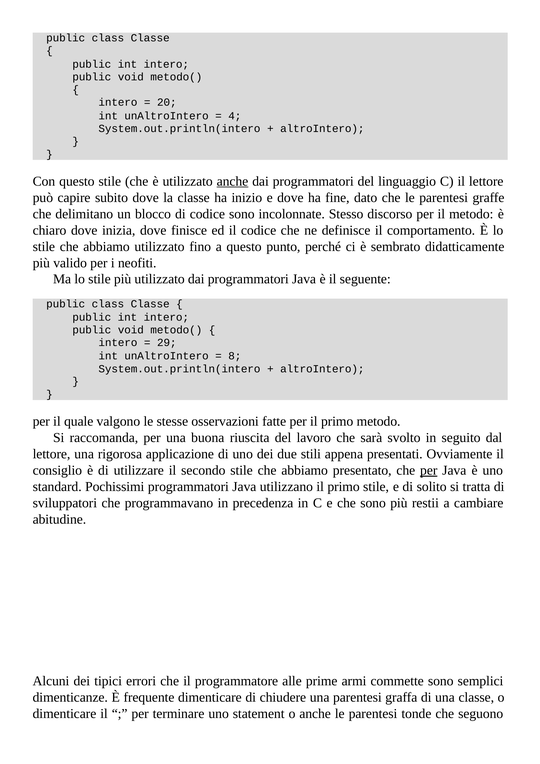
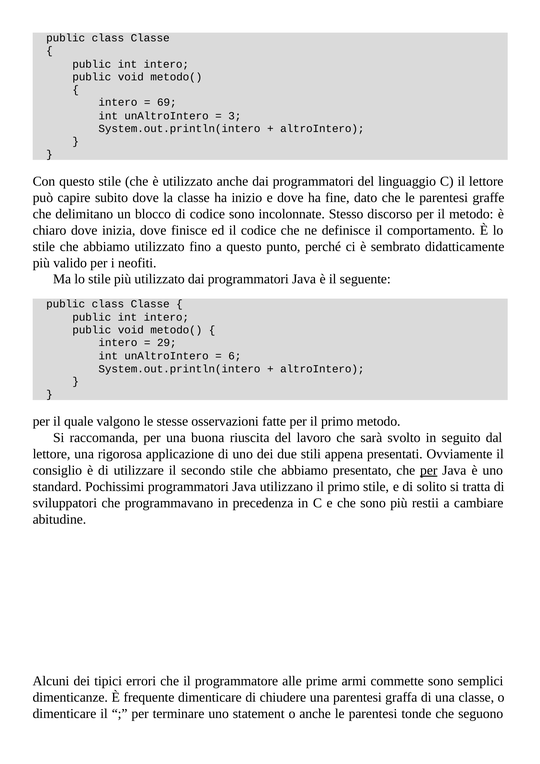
20: 20 -> 69
4: 4 -> 3
anche at (232, 181) underline: present -> none
8: 8 -> 6
